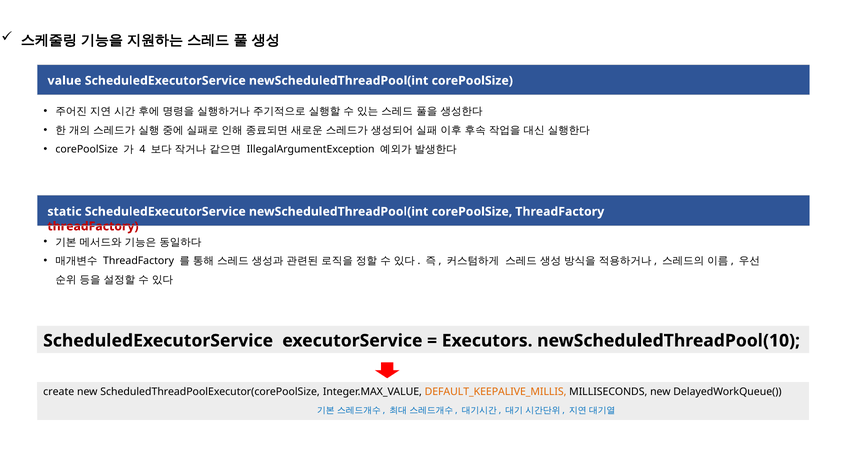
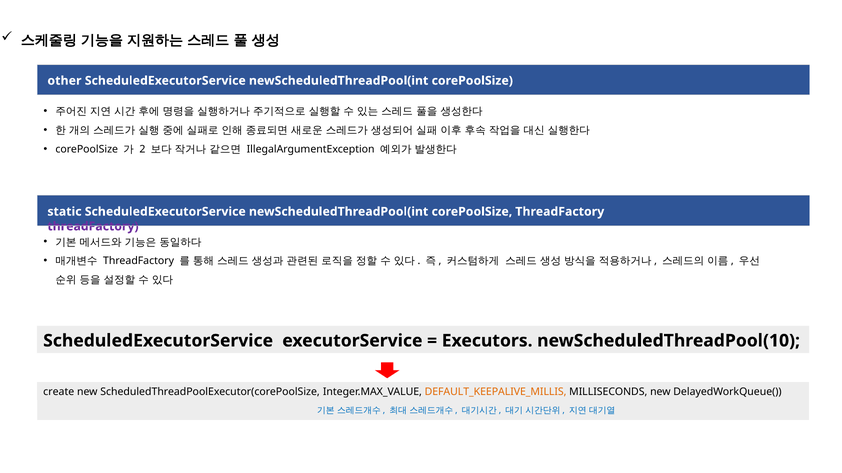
value: value -> other
4: 4 -> 2
threadFactory at (93, 227) colour: red -> purple
